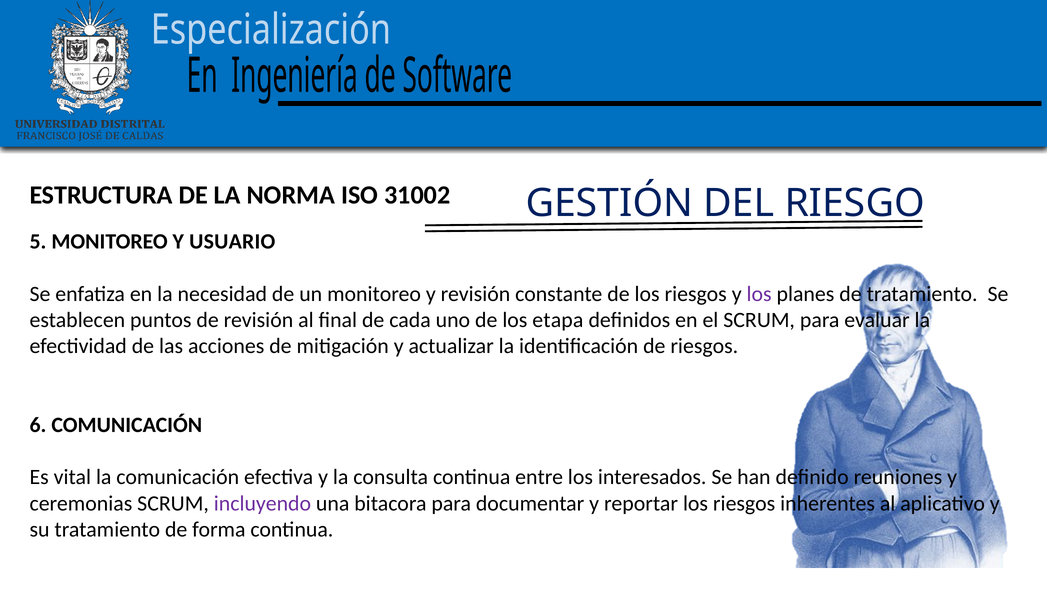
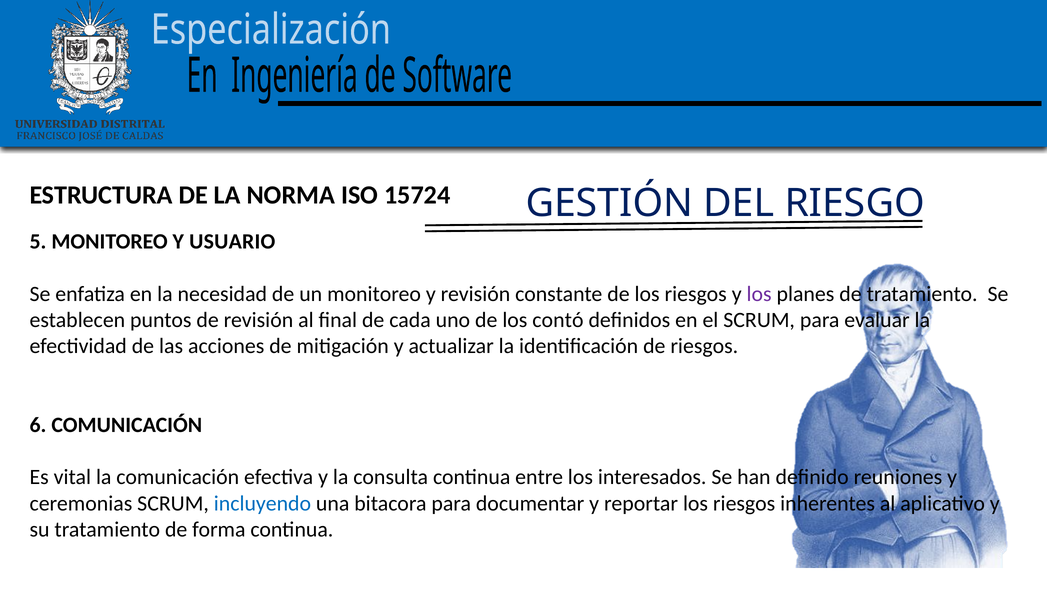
31002: 31002 -> 15724
etapa: etapa -> contó
incluyendo colour: purple -> blue
